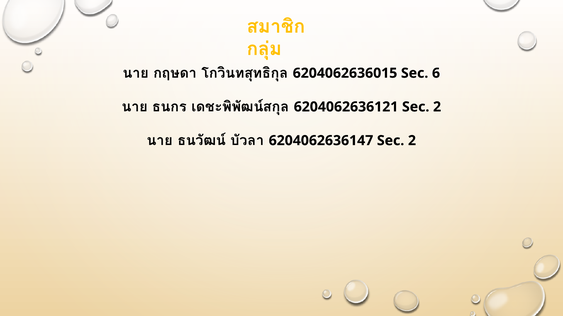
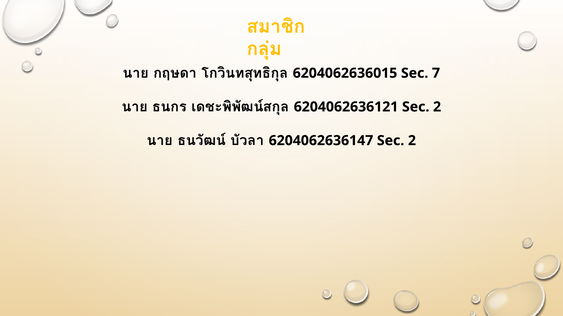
6: 6 -> 7
